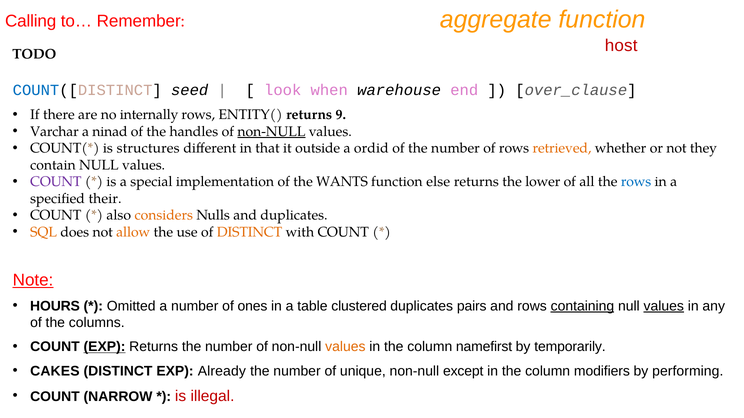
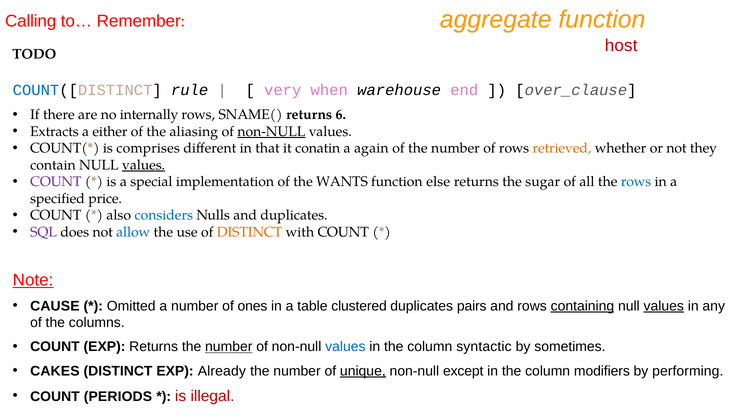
seed: seed -> rule
look: look -> very
ENTITY(: ENTITY( -> SNAME(
9: 9 -> 6
Varchar: Varchar -> Extracts
ninad: ninad -> either
handles: handles -> aliasing
structures: structures -> comprises
outside: outside -> conatin
ordid: ordid -> again
values at (144, 165) underline: none -> present
lower: lower -> sugar
their: their -> price
considers colour: orange -> blue
SQL colour: orange -> purple
allow colour: orange -> blue
HOURS: HOURS -> CAUSE
EXP at (105, 347) underline: present -> none
number at (229, 347) underline: none -> present
values at (345, 347) colour: orange -> blue
namefirst: namefirst -> syntactic
temporarily: temporarily -> sometimes
unique underline: none -> present
NARROW: NARROW -> PERIODS
